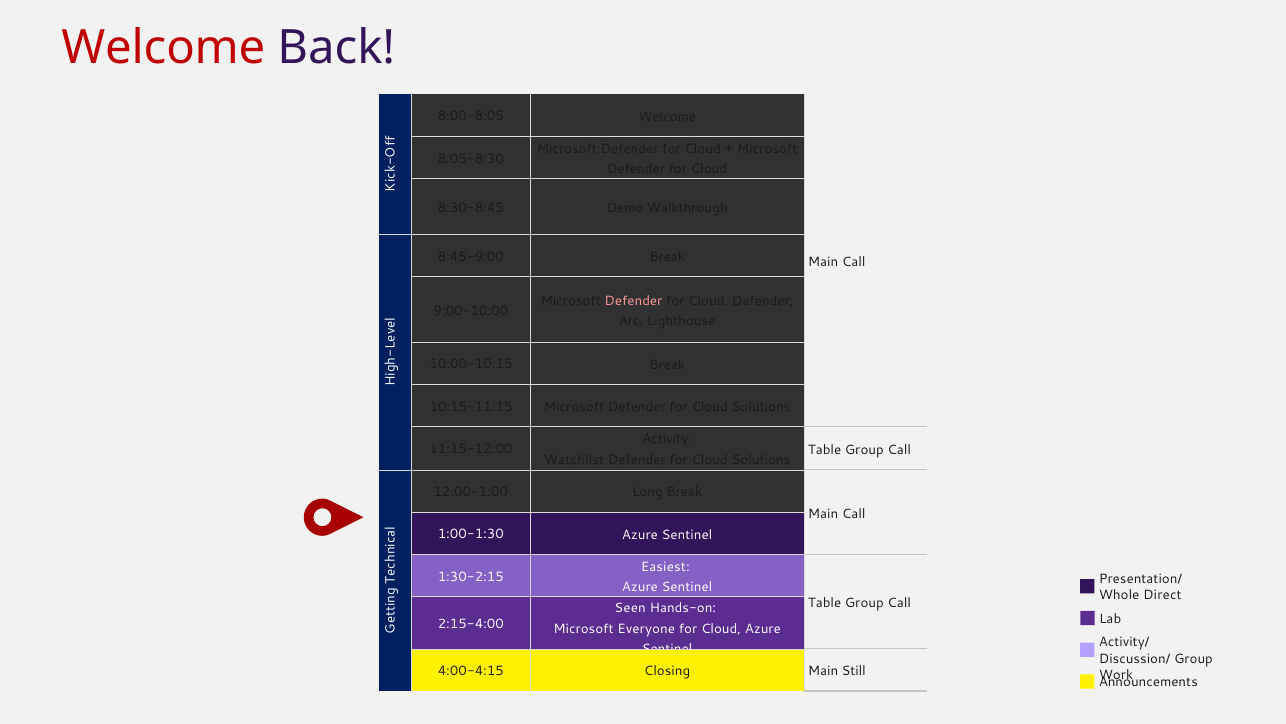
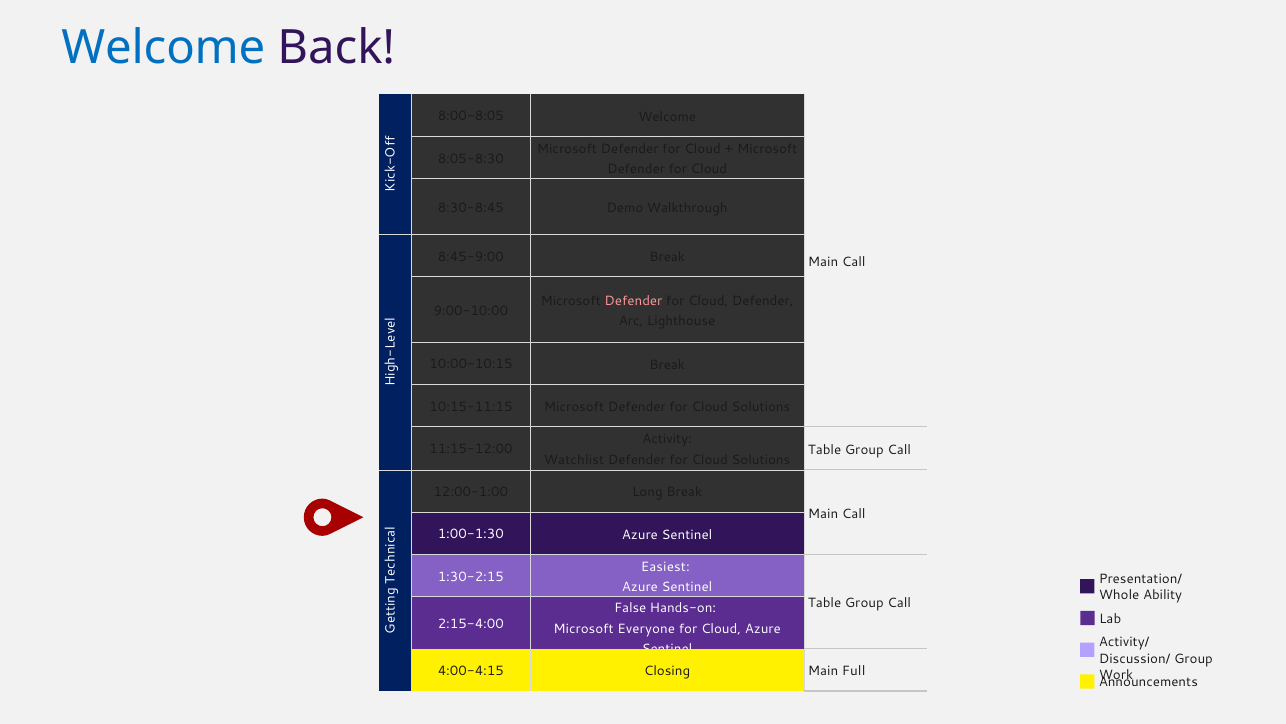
Welcome at (163, 48) colour: red -> blue
Direct: Direct -> Ability
Seen: Seen -> False
Still: Still -> Full
